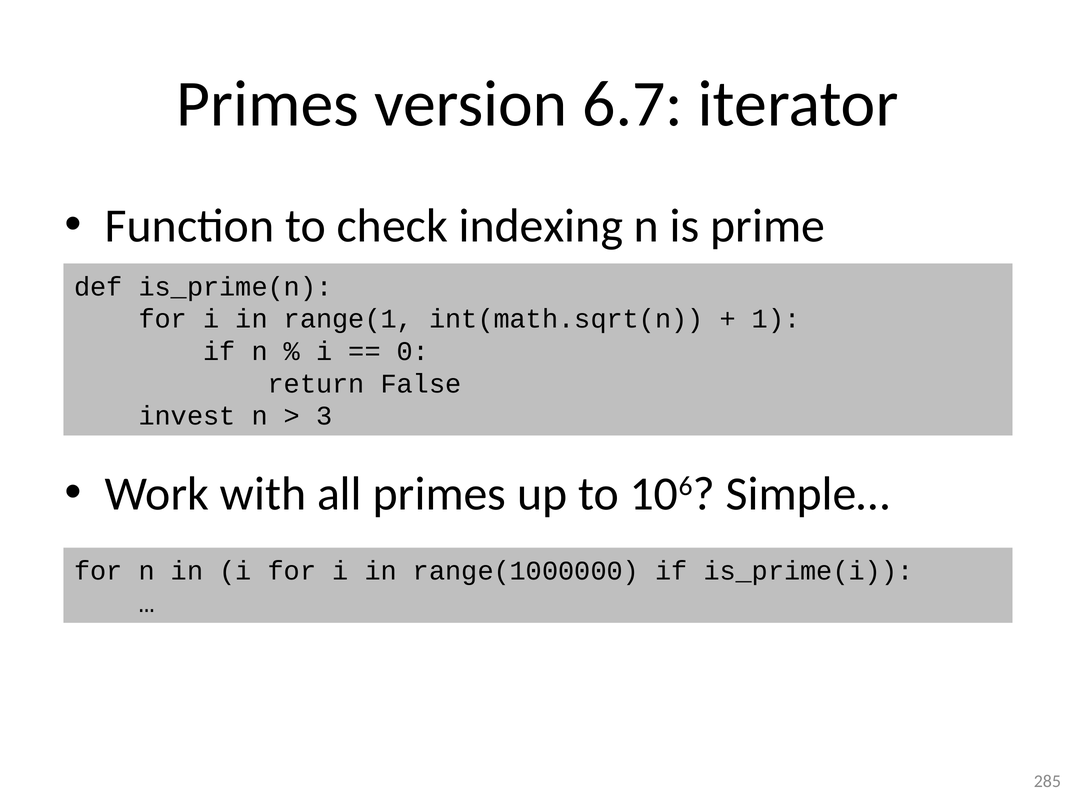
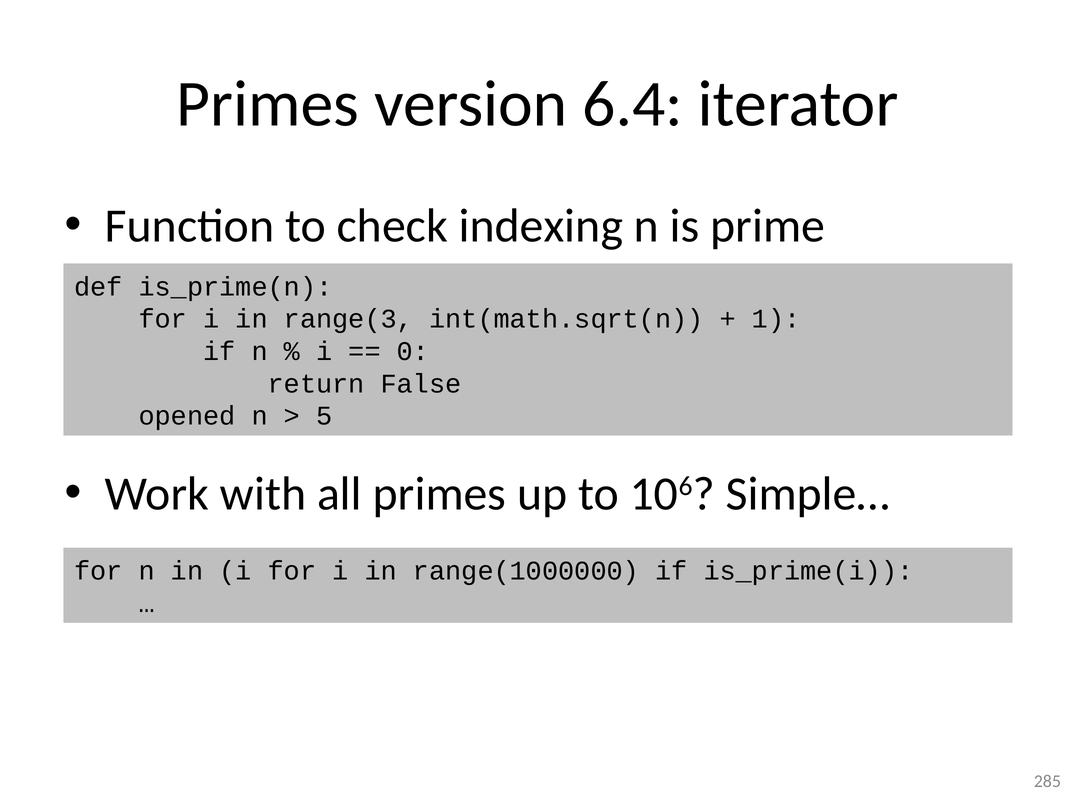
6.7: 6.7 -> 6.4
range(1: range(1 -> range(3
invest: invest -> opened
3: 3 -> 5
